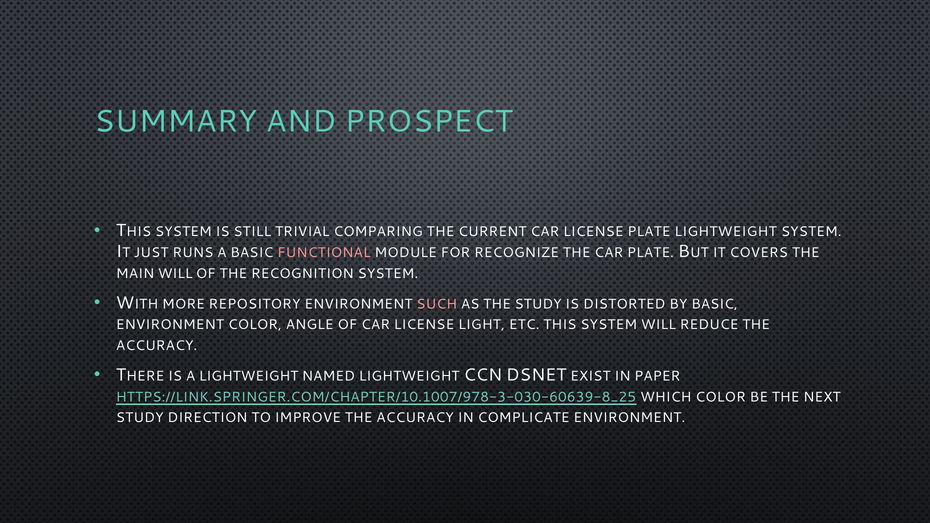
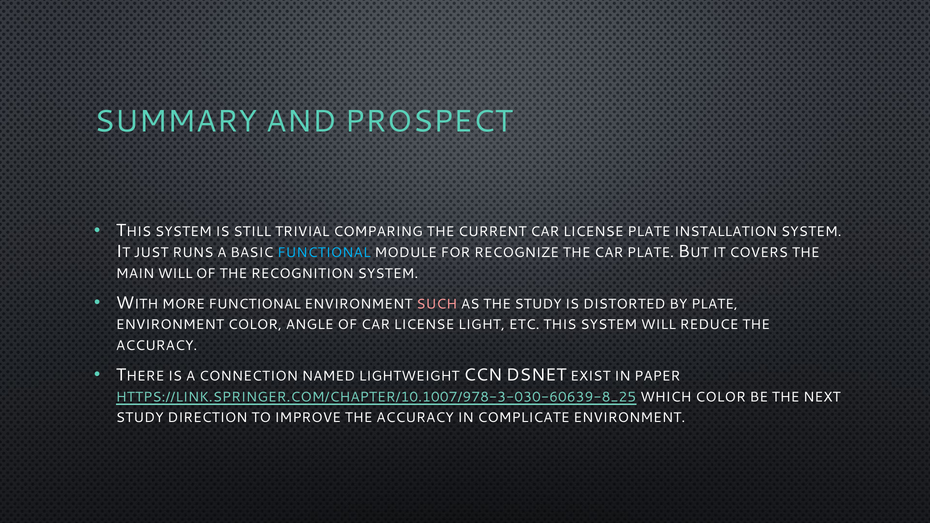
PLATE LIGHTWEIGHT: LIGHTWEIGHT -> INSTALLATION
FUNCTIONAL at (324, 253) colour: pink -> light blue
MORE REPOSITORY: REPOSITORY -> FUNCTIONAL
BY BASIC: BASIC -> PLATE
A LIGHTWEIGHT: LIGHTWEIGHT -> CONNECTION
